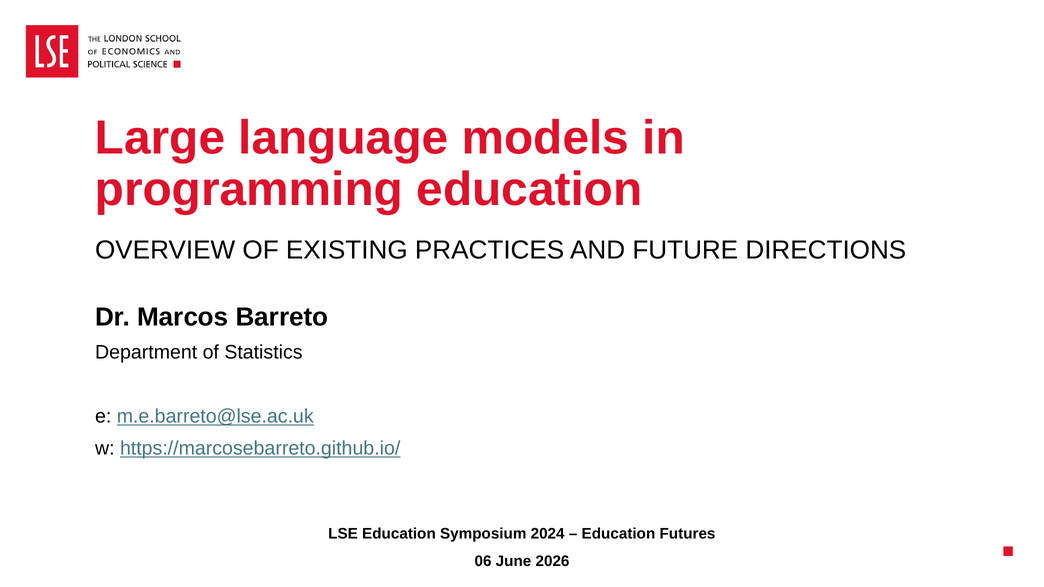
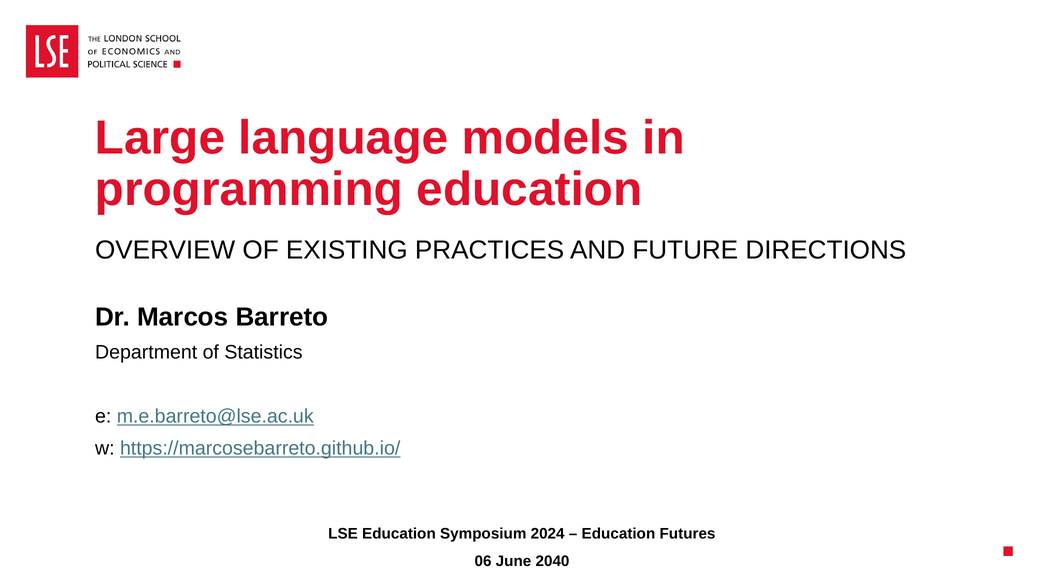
2026: 2026 -> 2040
